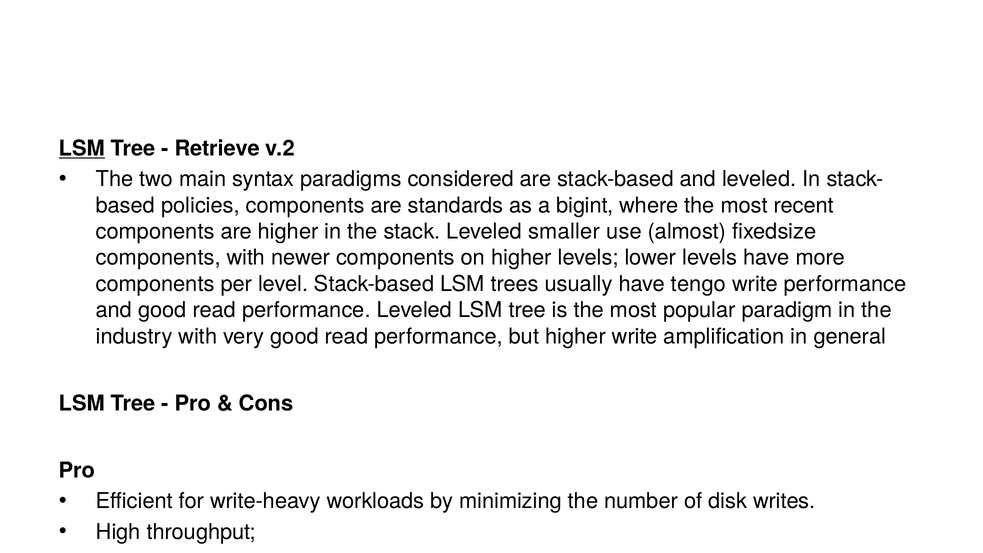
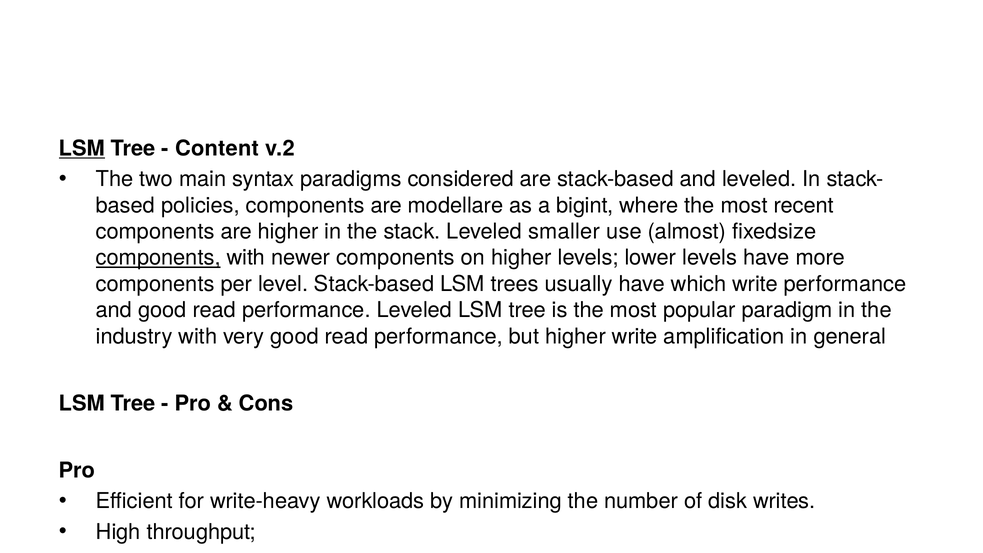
Retrieve: Retrieve -> Content
standards: standards -> modellare
components at (158, 258) underline: none -> present
tengo: tengo -> which
